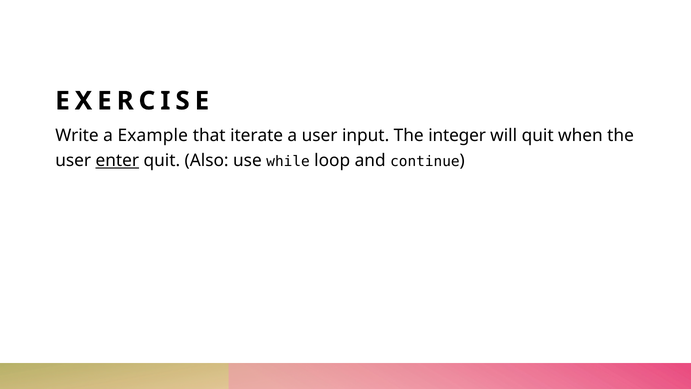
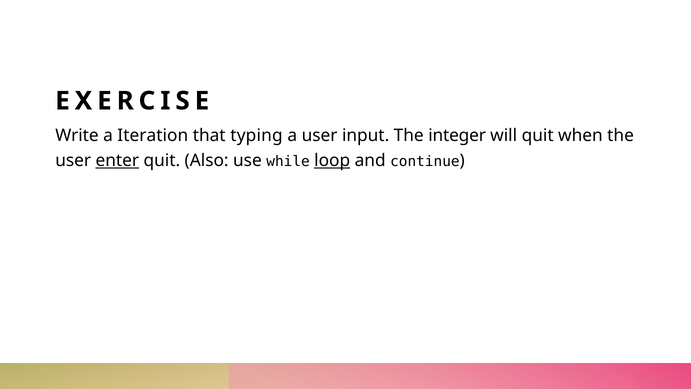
Example: Example -> Iteration
iterate: iterate -> typing
loop underline: none -> present
